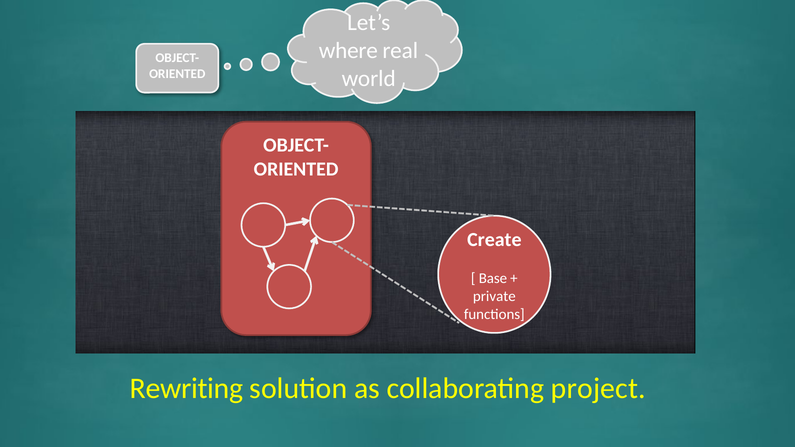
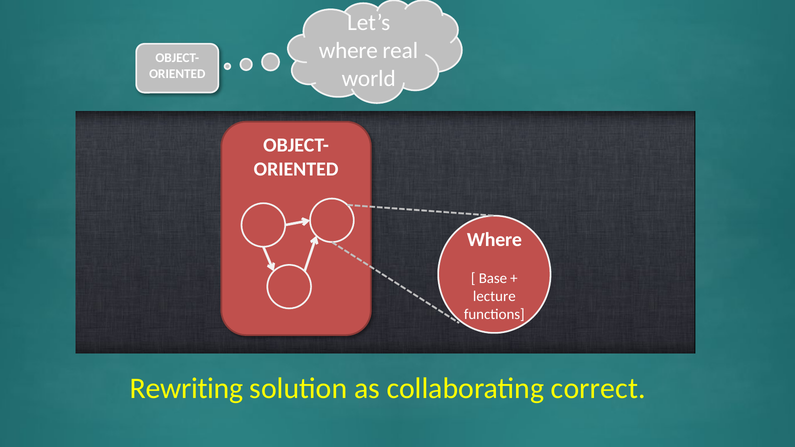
Create at (494, 240): Create -> Where
private: private -> lecture
project: project -> correct
